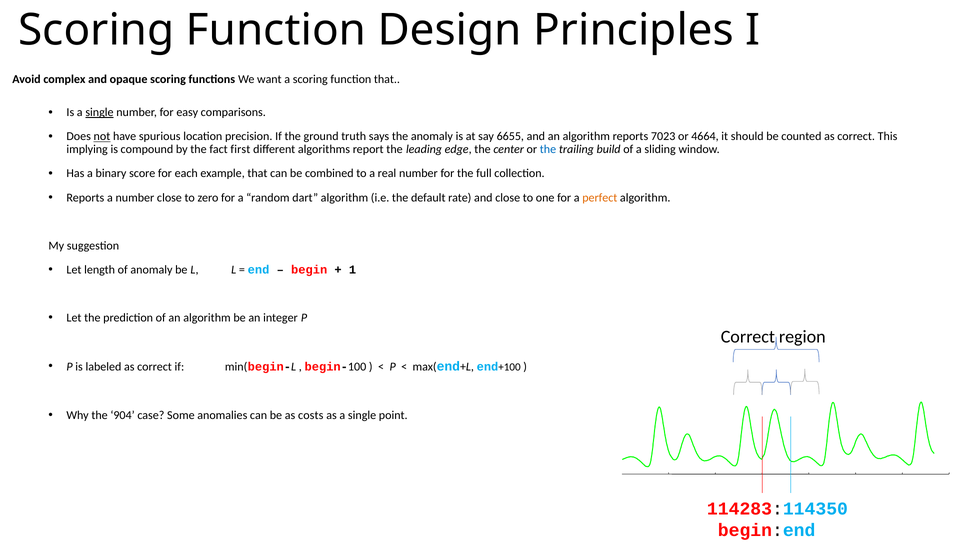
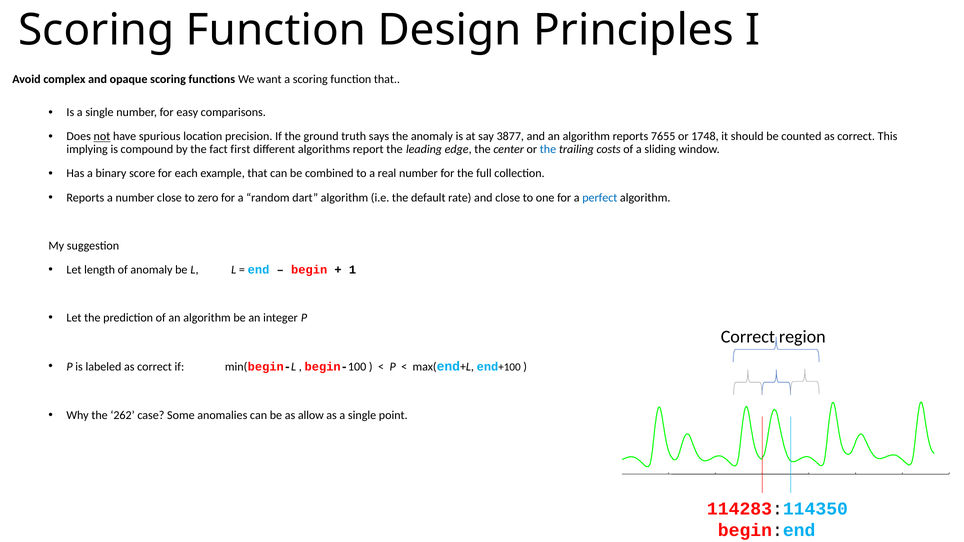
single at (99, 112) underline: present -> none
6655: 6655 -> 3877
7023: 7023 -> 7655
4664: 4664 -> 1748
build: build -> costs
perfect colour: orange -> blue
904: 904 -> 262
costs: costs -> allow
